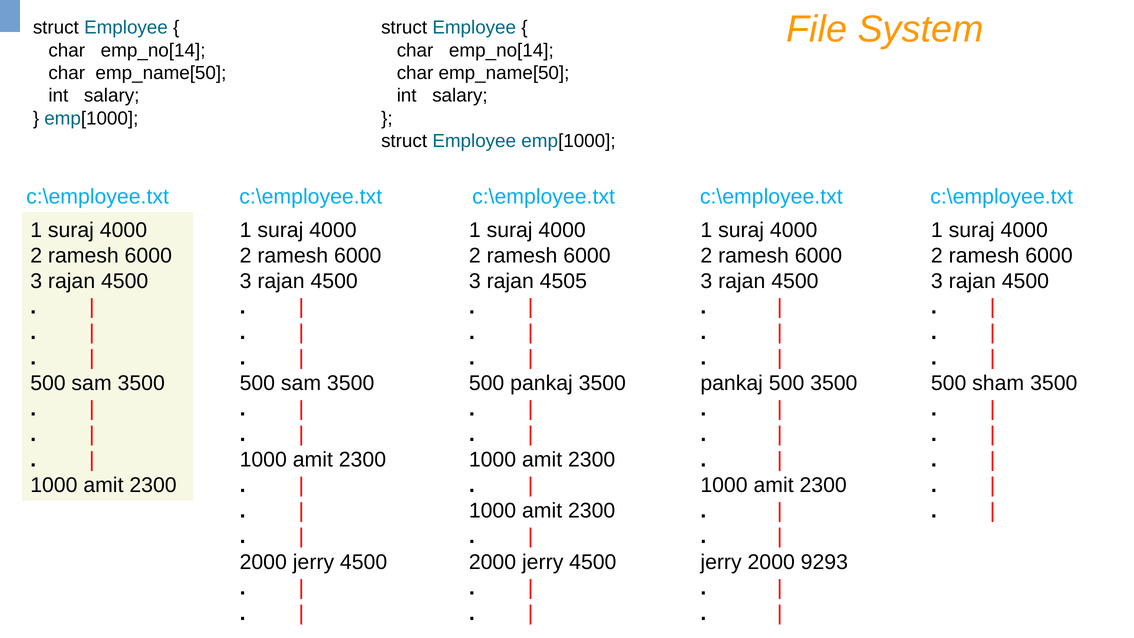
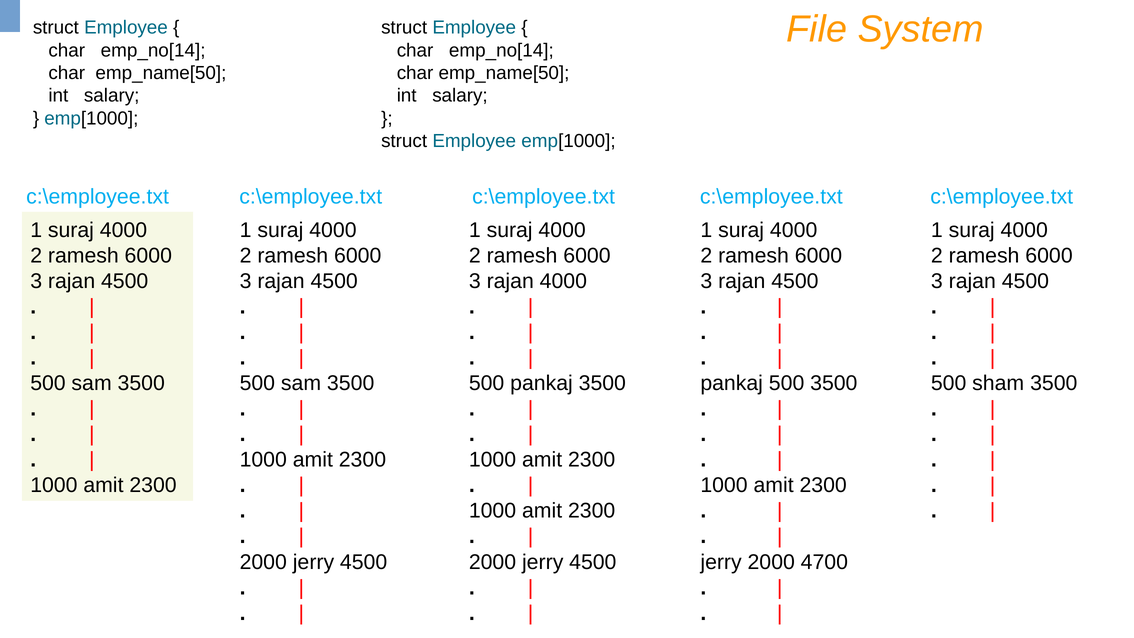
rajan 4505: 4505 -> 4000
9293: 9293 -> 4700
